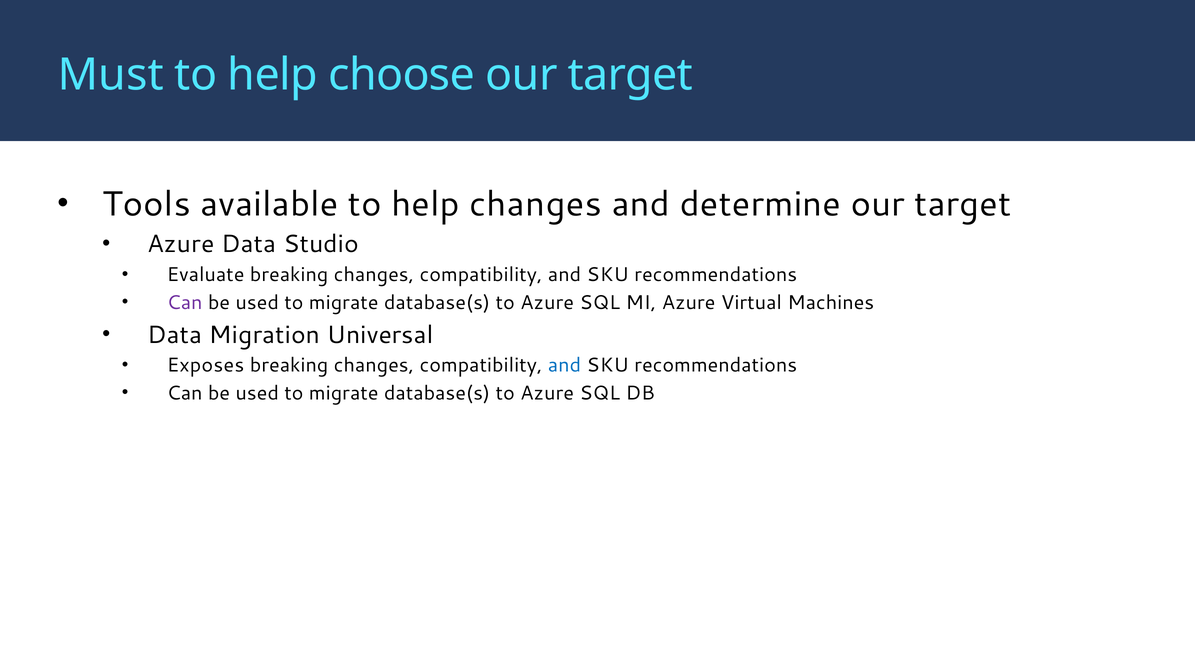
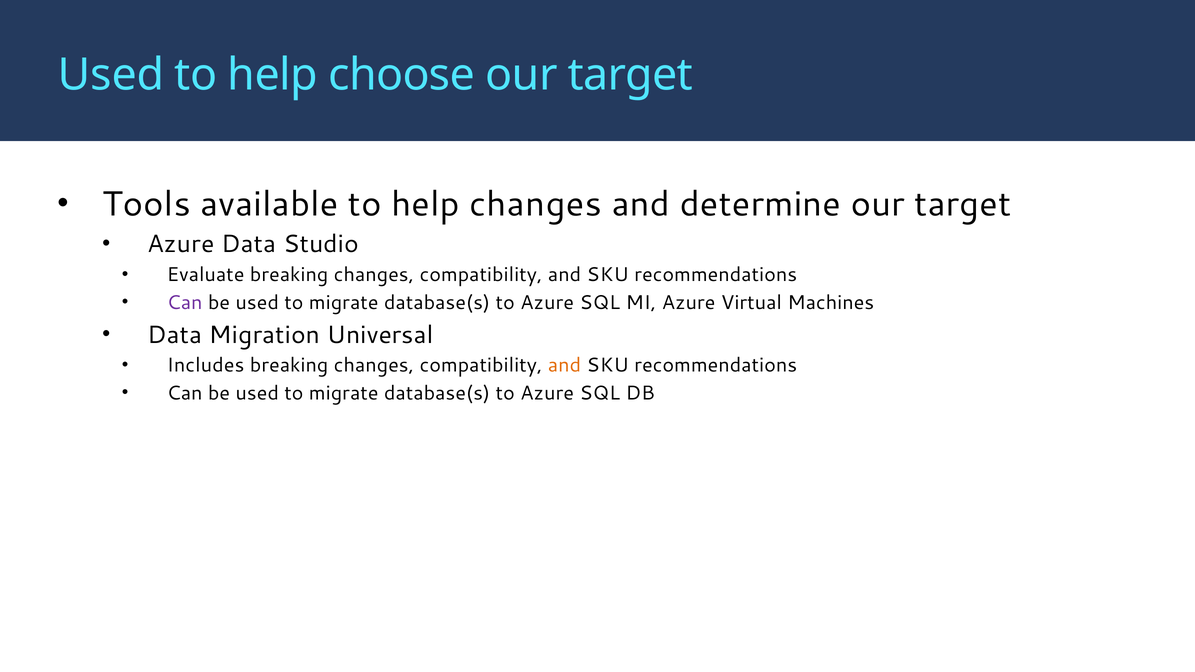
Must at (111, 75): Must -> Used
Exposes: Exposes -> Includes
and at (564, 365) colour: blue -> orange
